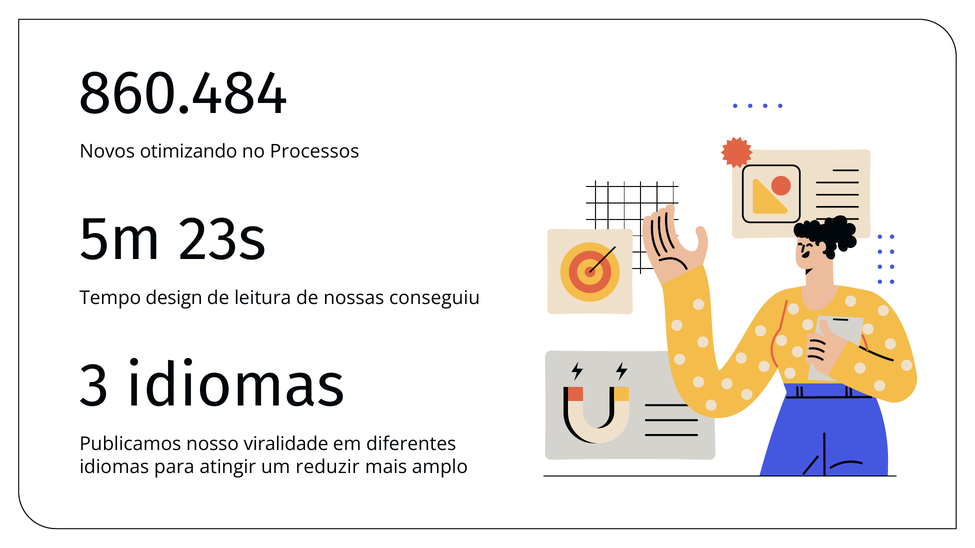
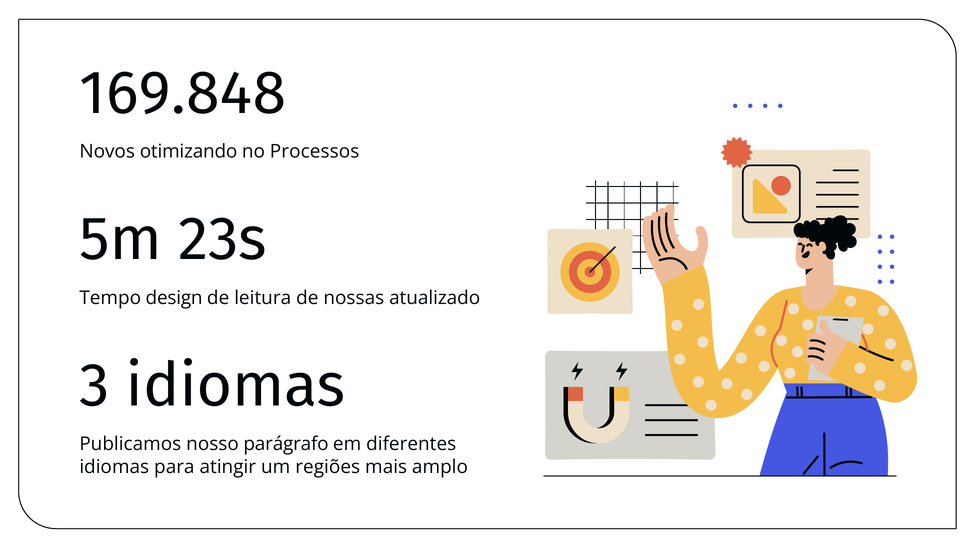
860.484: 860.484 -> 169.848
conseguiu: conseguiu -> atualizado
viralidade: viralidade -> parágrafo
reduzir: reduzir -> regiões
